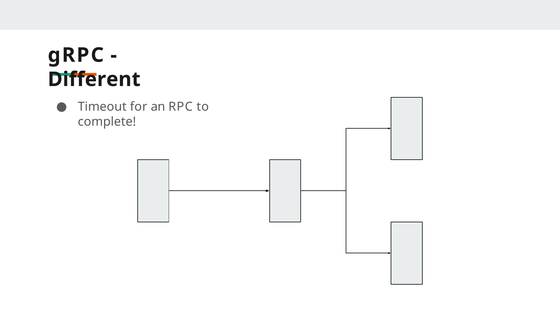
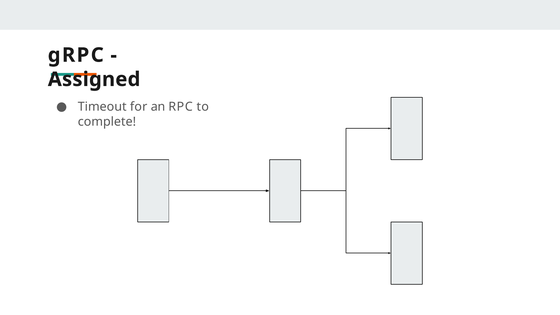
Different: Different -> Assigned
